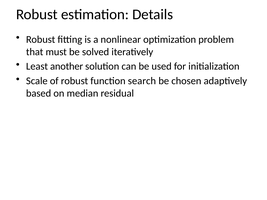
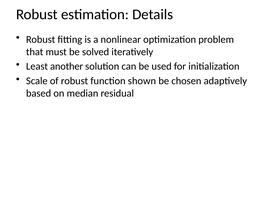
search: search -> shown
